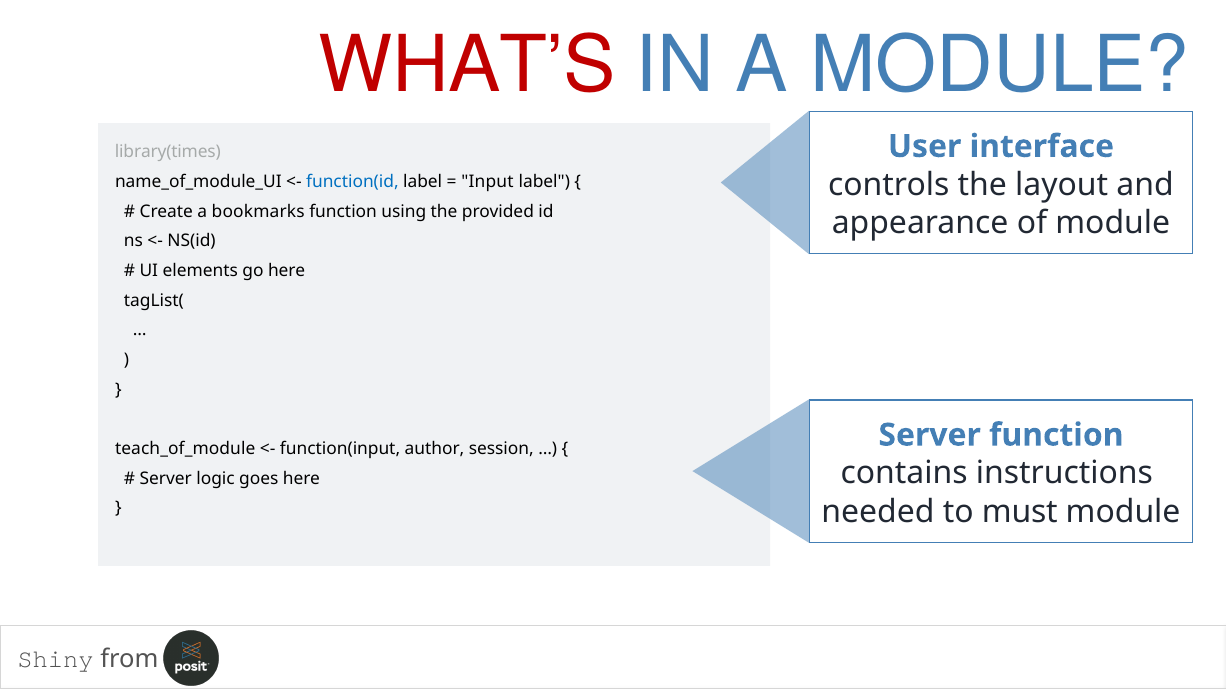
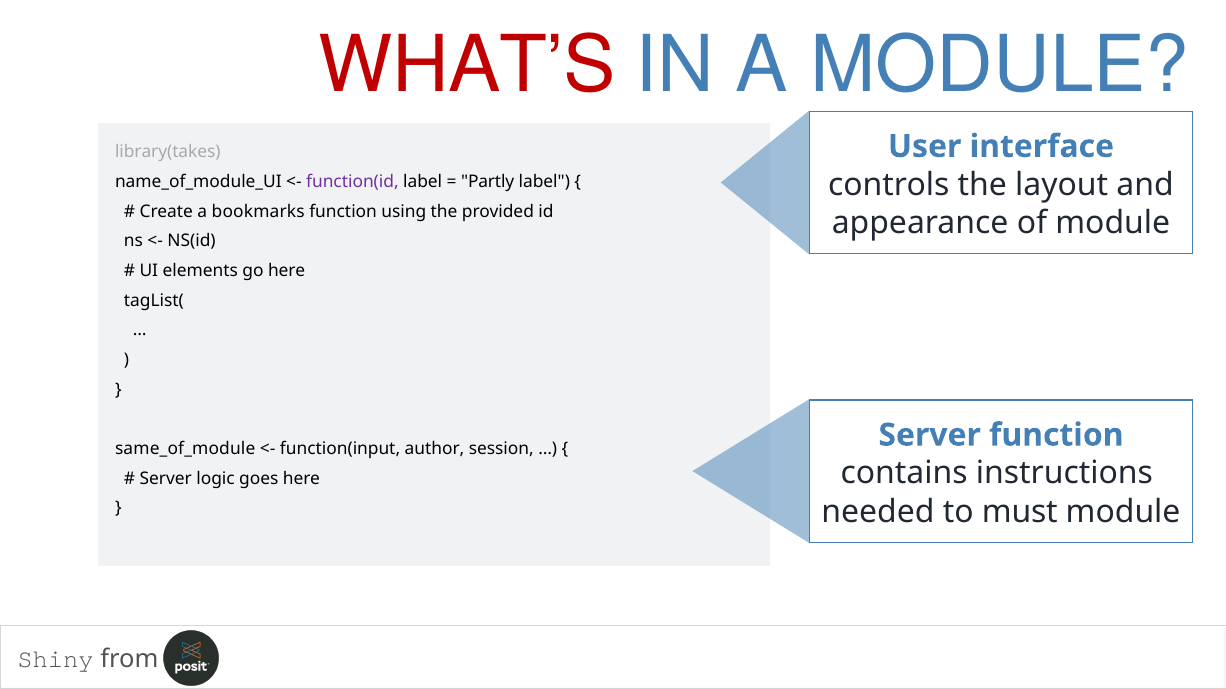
library(times: library(times -> library(takes
function(id colour: blue -> purple
Input: Input -> Partly
teach_of_module: teach_of_module -> same_of_module
